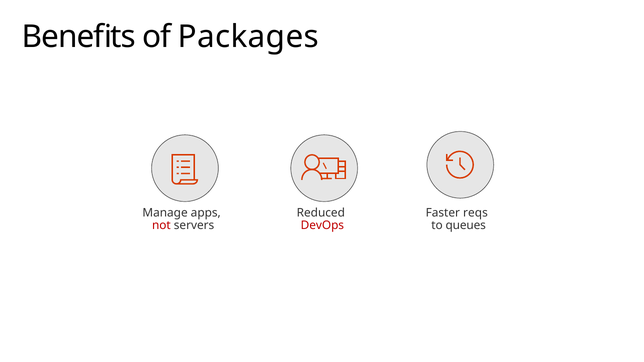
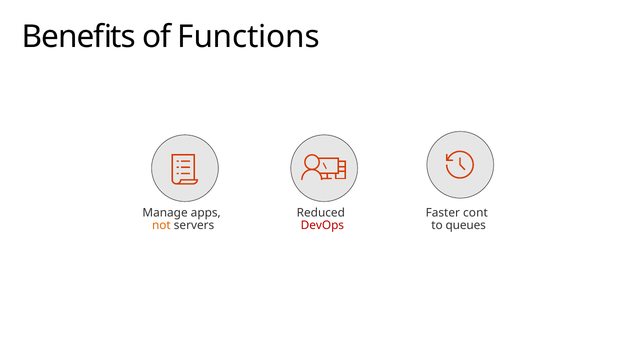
Packages: Packages -> Functions
reqs: reqs -> cont
not colour: red -> orange
